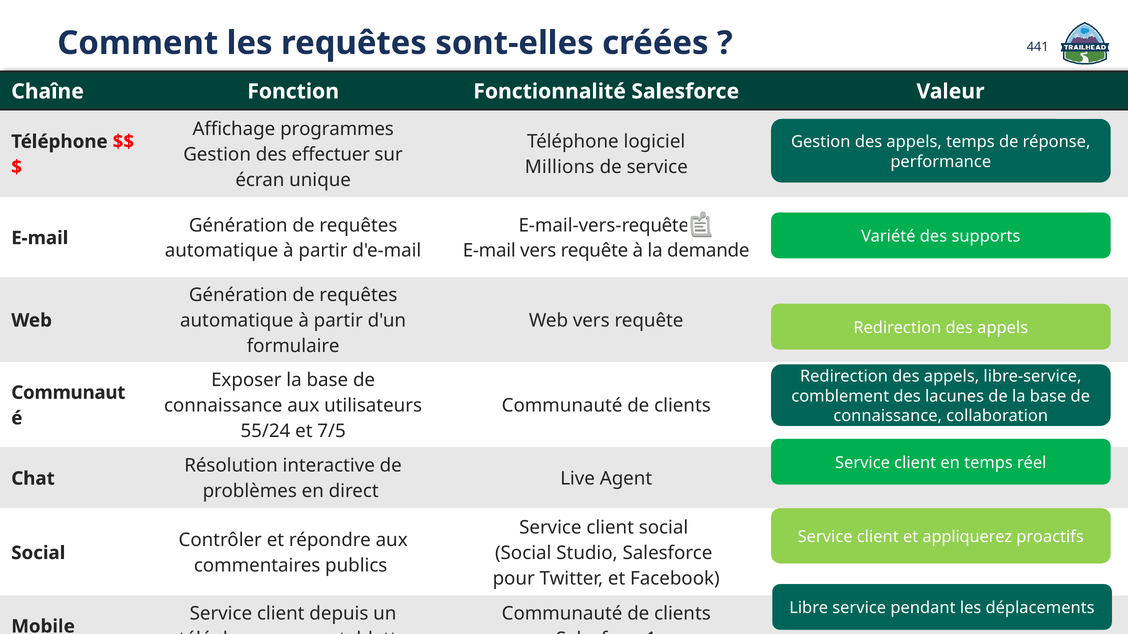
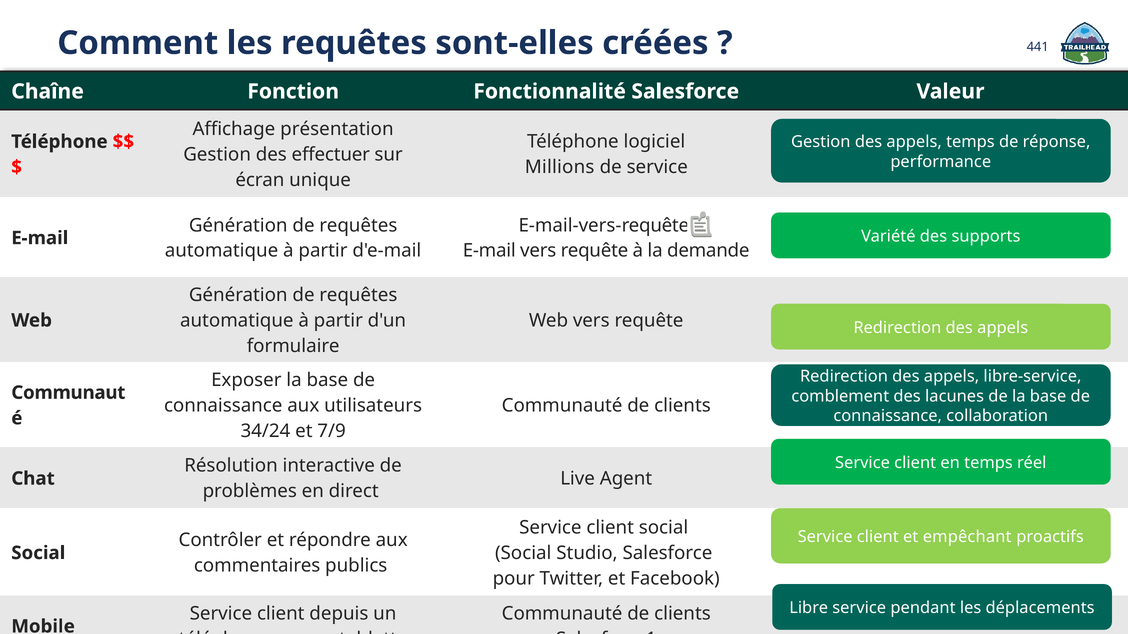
programmes: programmes -> présentation
55/24: 55/24 -> 34/24
7/5: 7/5 -> 7/9
appliquerez: appliquerez -> empêchant
